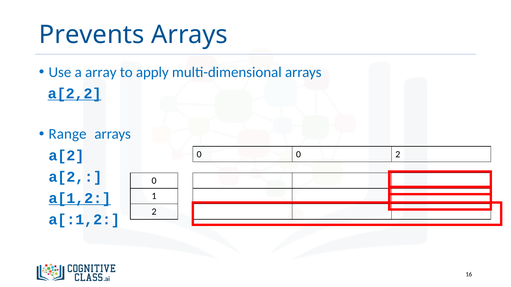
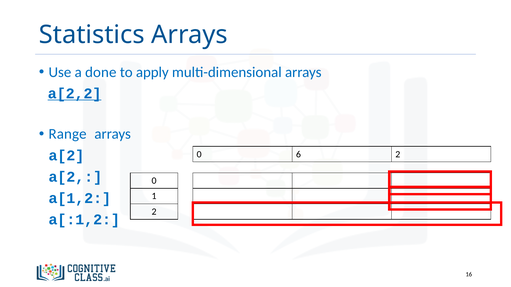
Prevents: Prevents -> Statistics
array: array -> done
0 0: 0 -> 6
a[1,2 underline: present -> none
